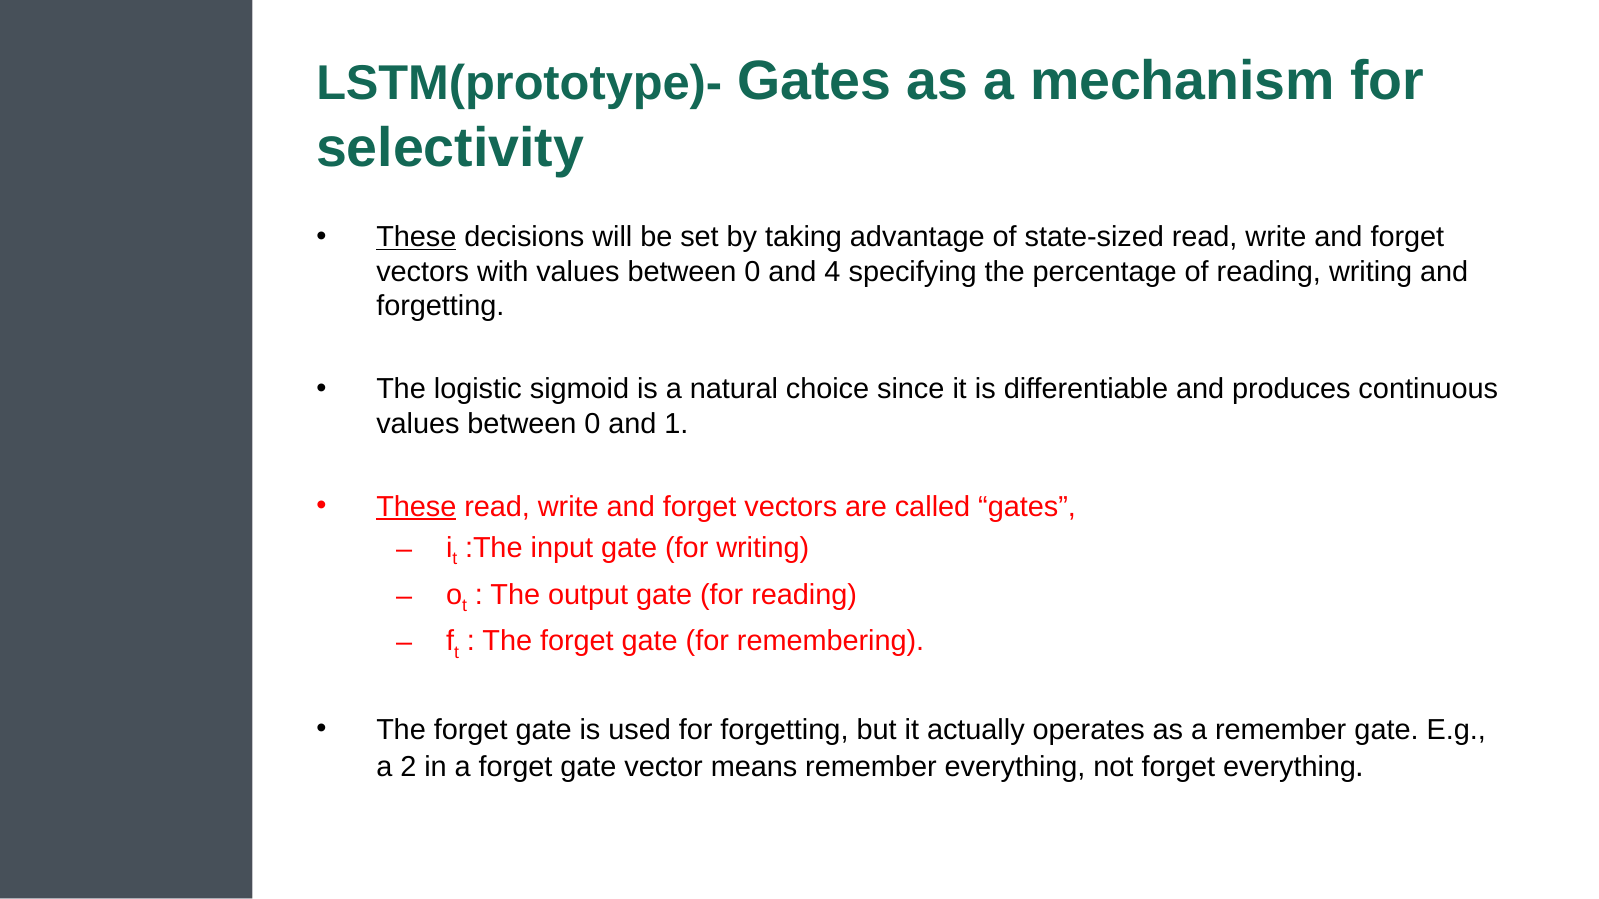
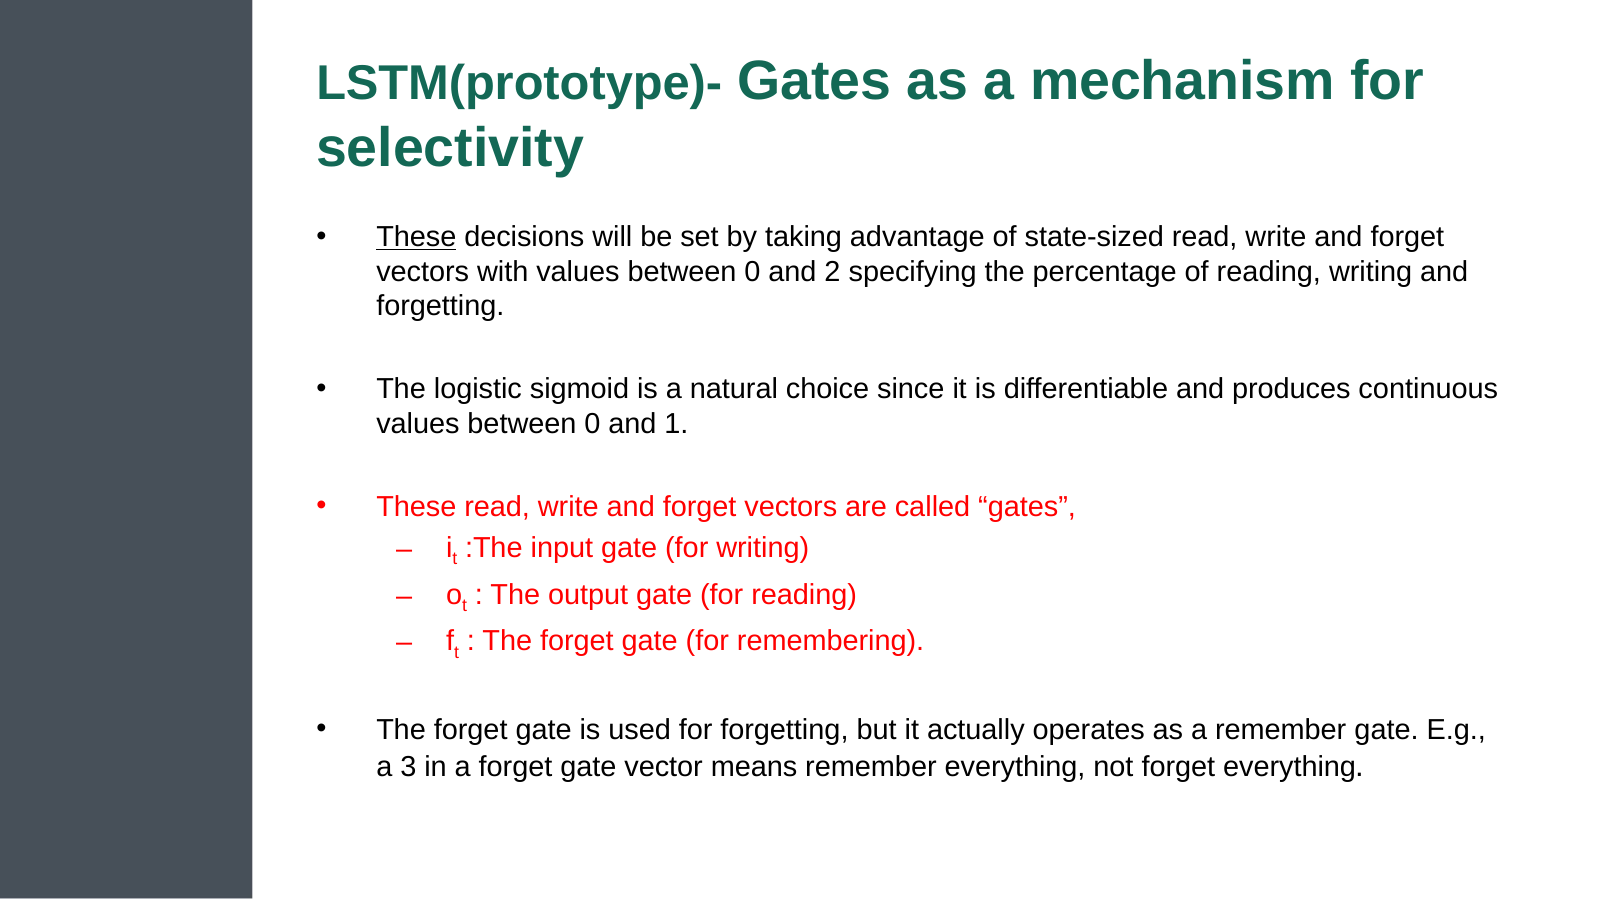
4: 4 -> 2
These at (416, 507) underline: present -> none
2: 2 -> 3
